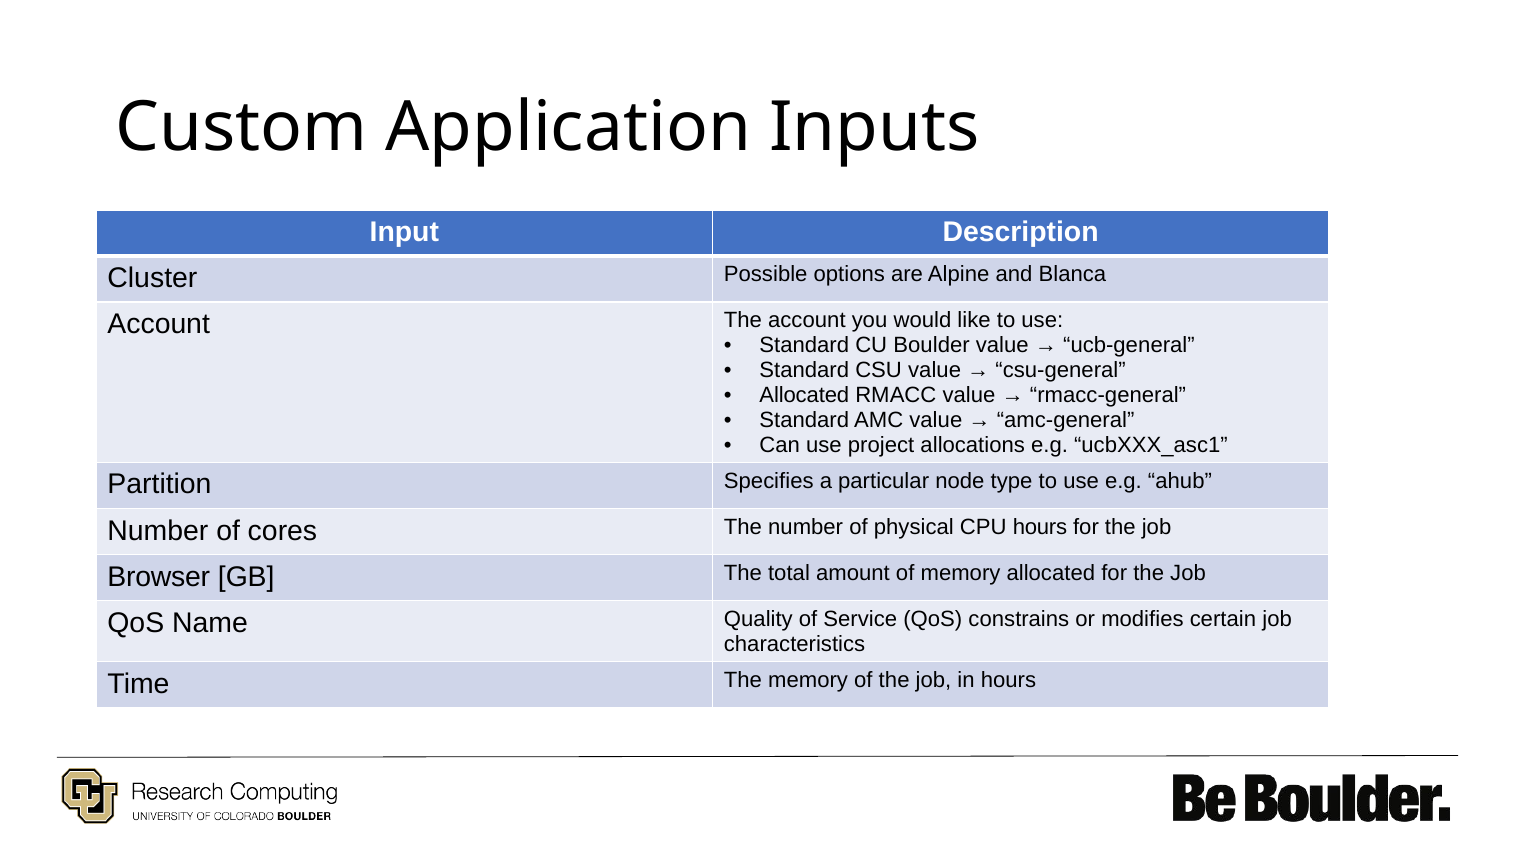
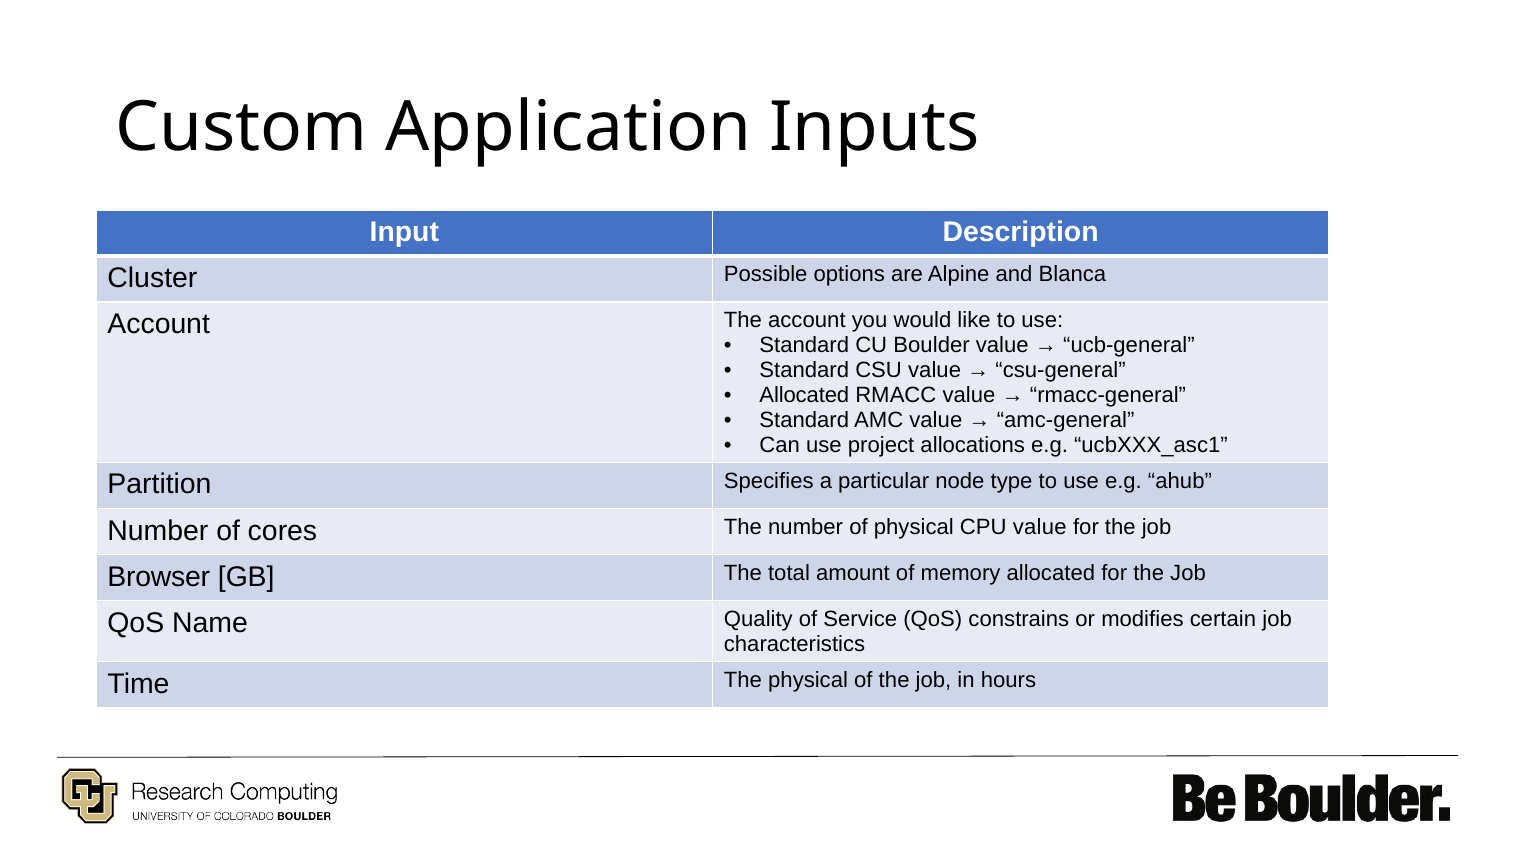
CPU hours: hours -> value
The memory: memory -> physical
